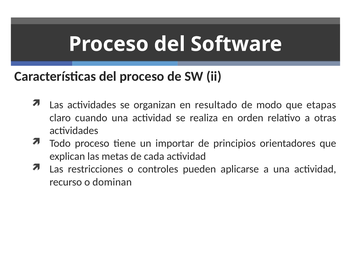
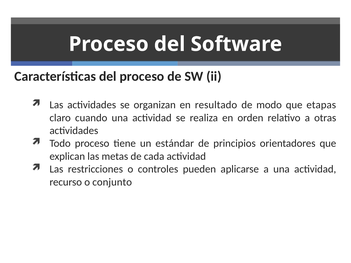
importar: importar -> estándar
dominan: dominan -> conjunto
